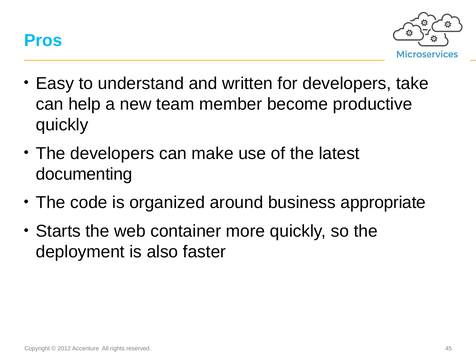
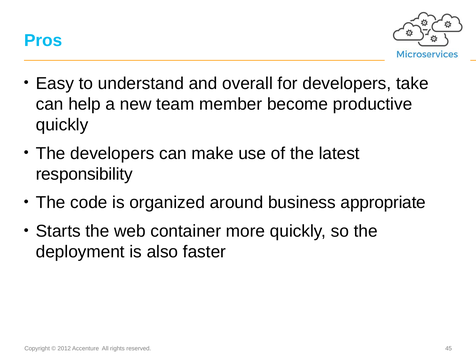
written: written -> overall
documenting: documenting -> responsibility
